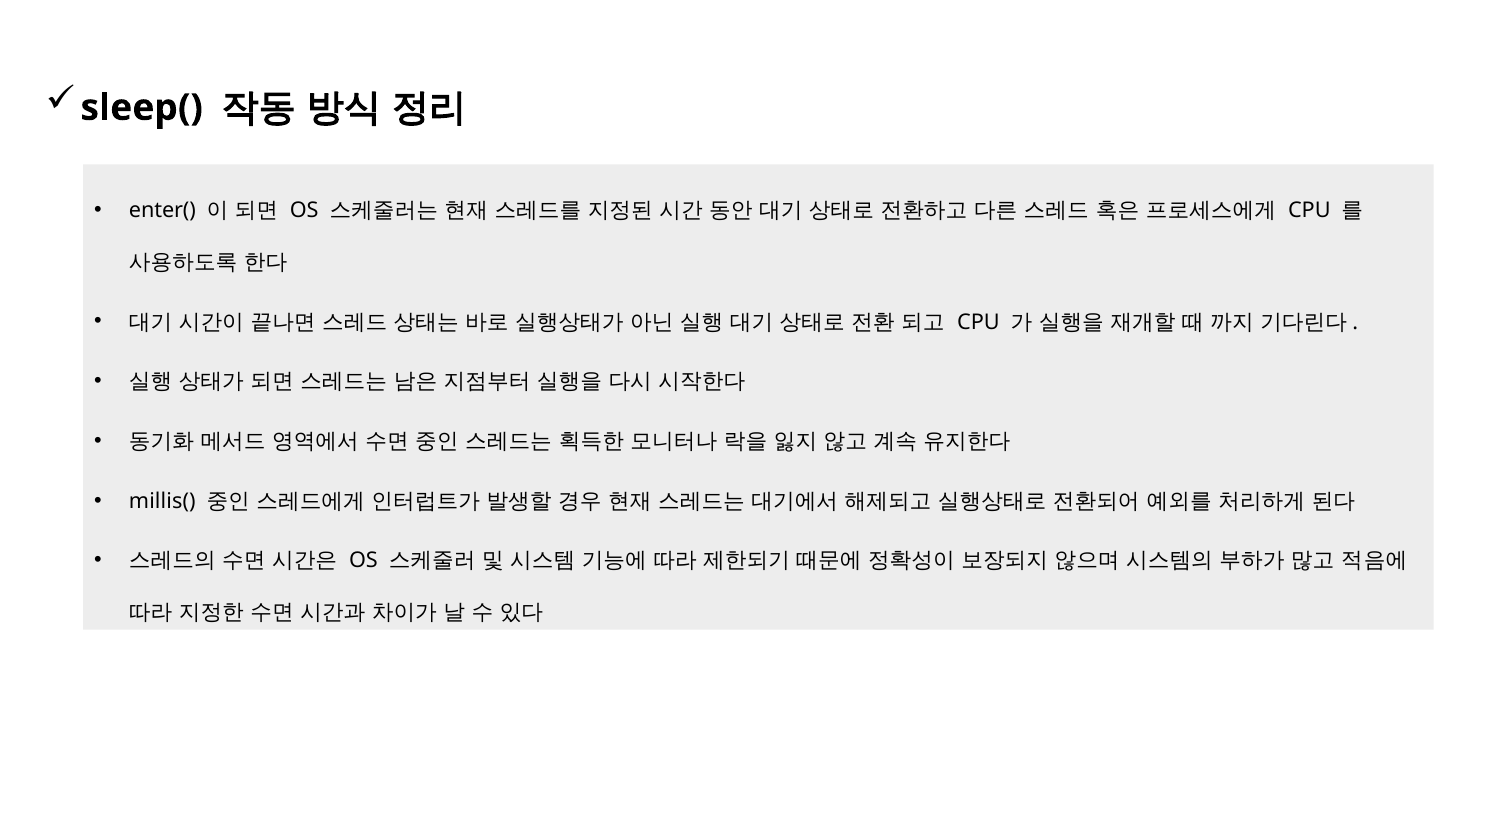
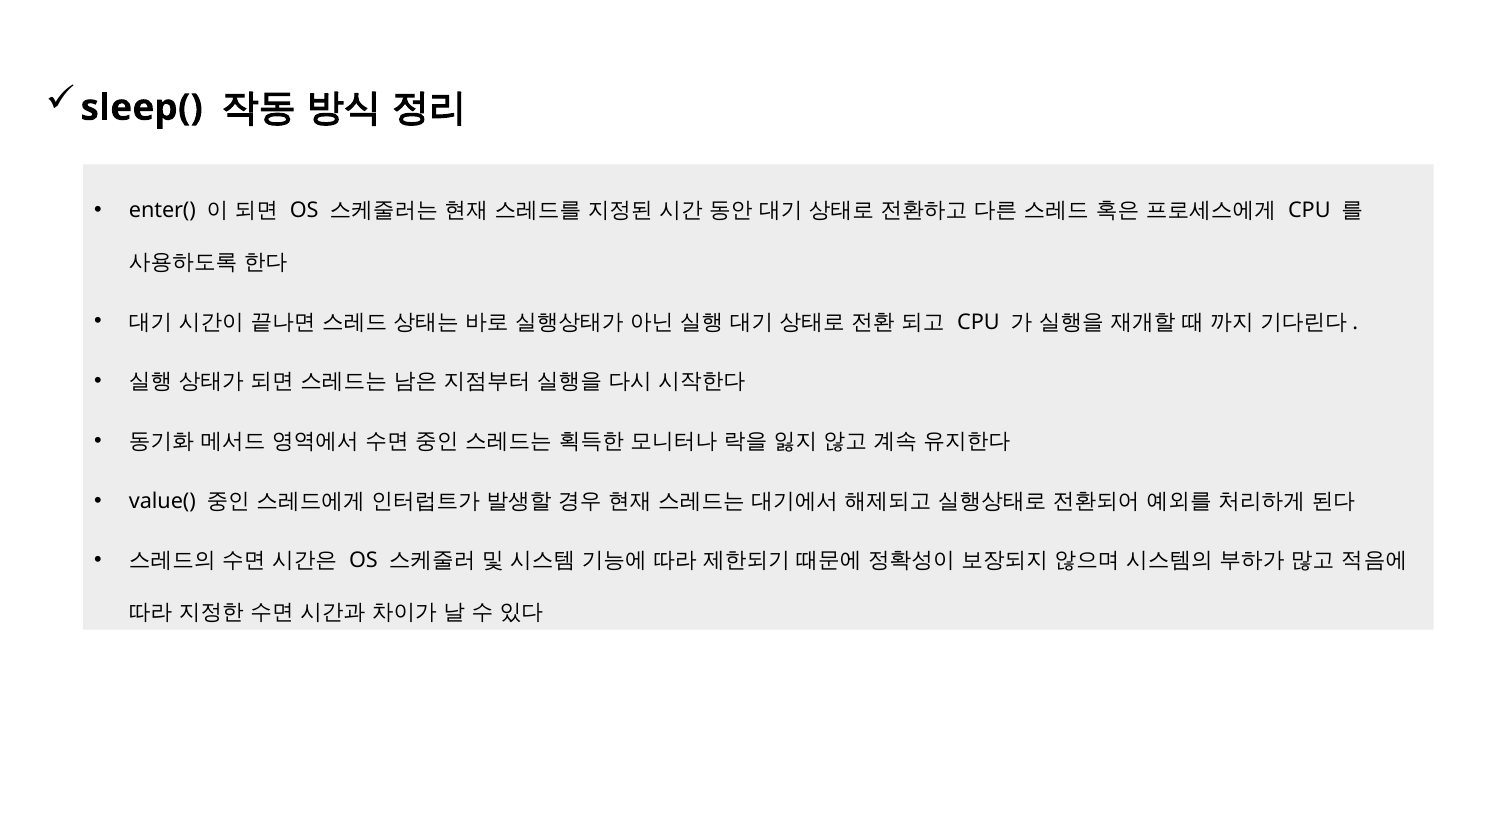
millis(: millis( -> value(
